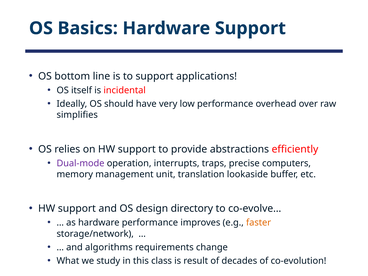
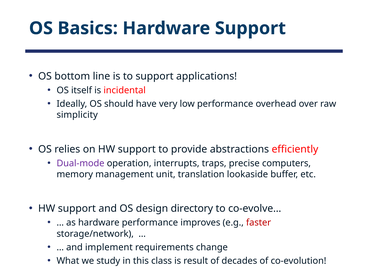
simplifies: simplifies -> simplicity
faster colour: orange -> red
algorithms: algorithms -> implement
